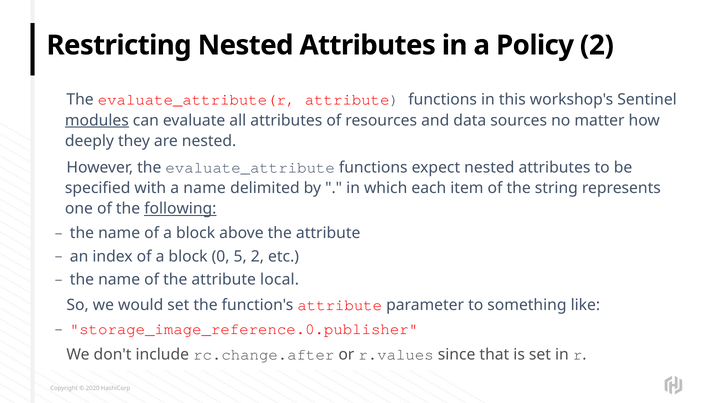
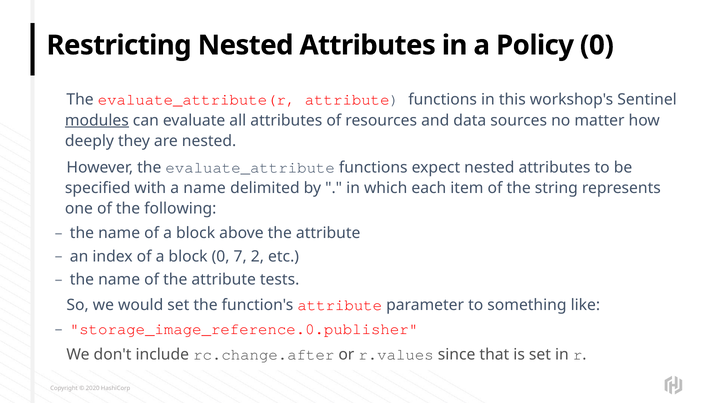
Policy 2: 2 -> 0
following underline: present -> none
5: 5 -> 7
local: local -> tests
